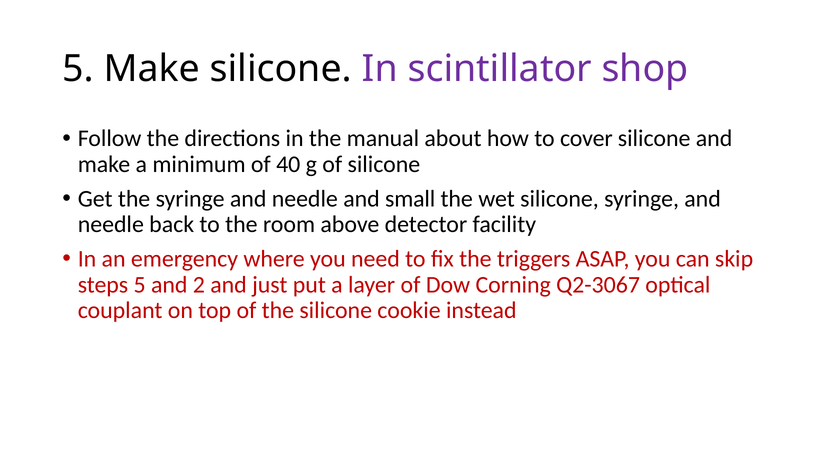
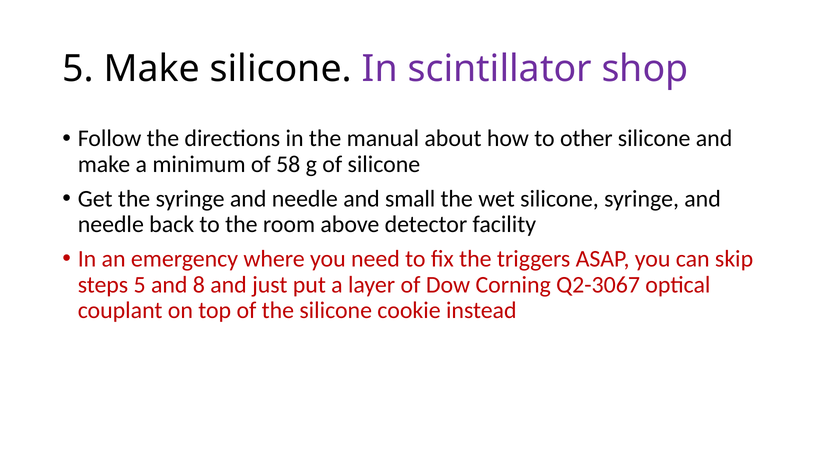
cover: cover -> other
40: 40 -> 58
2: 2 -> 8
